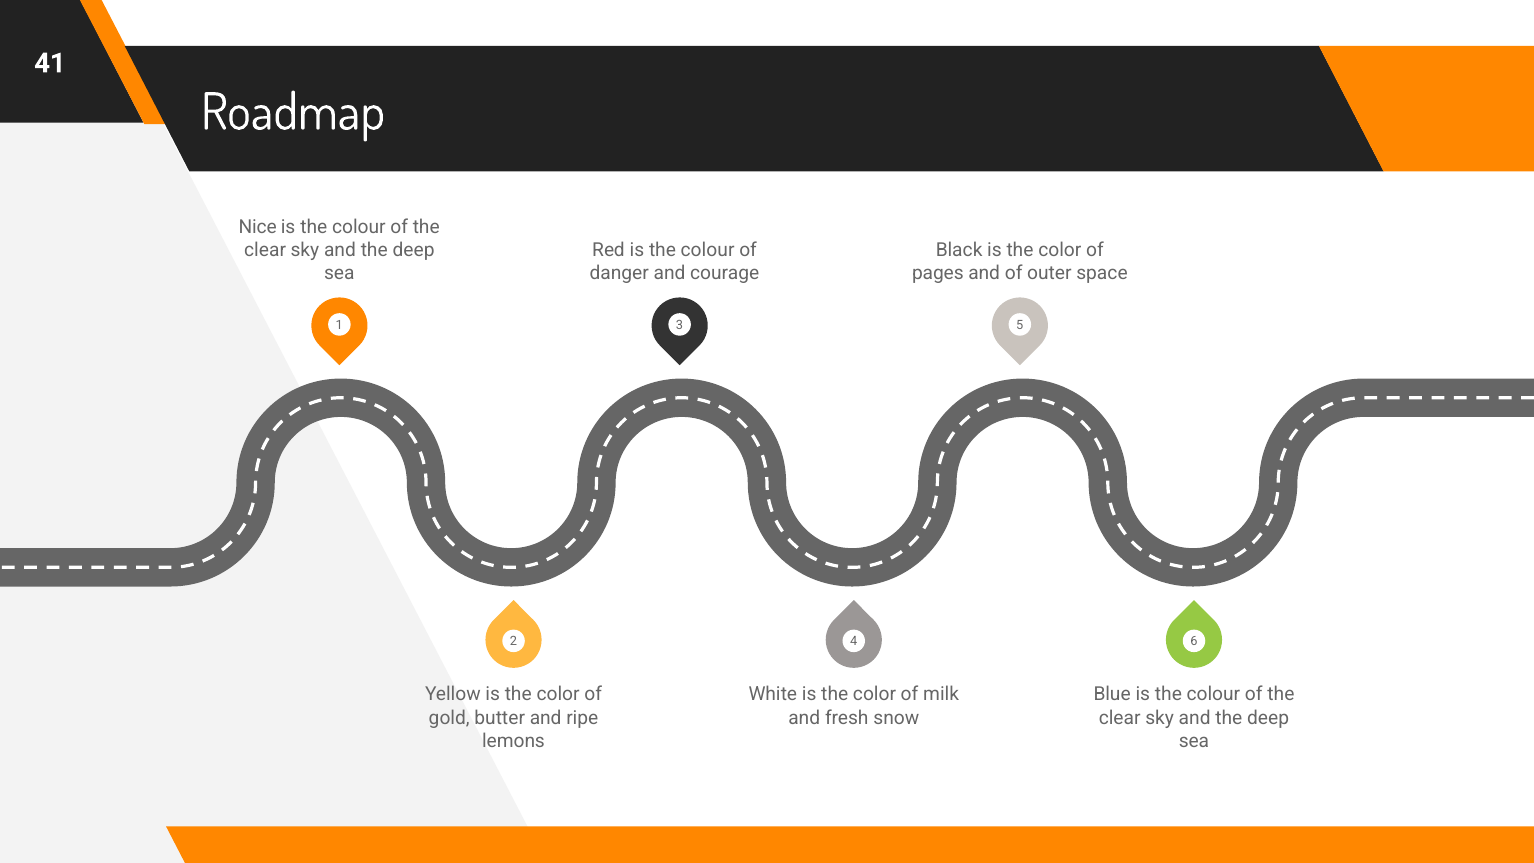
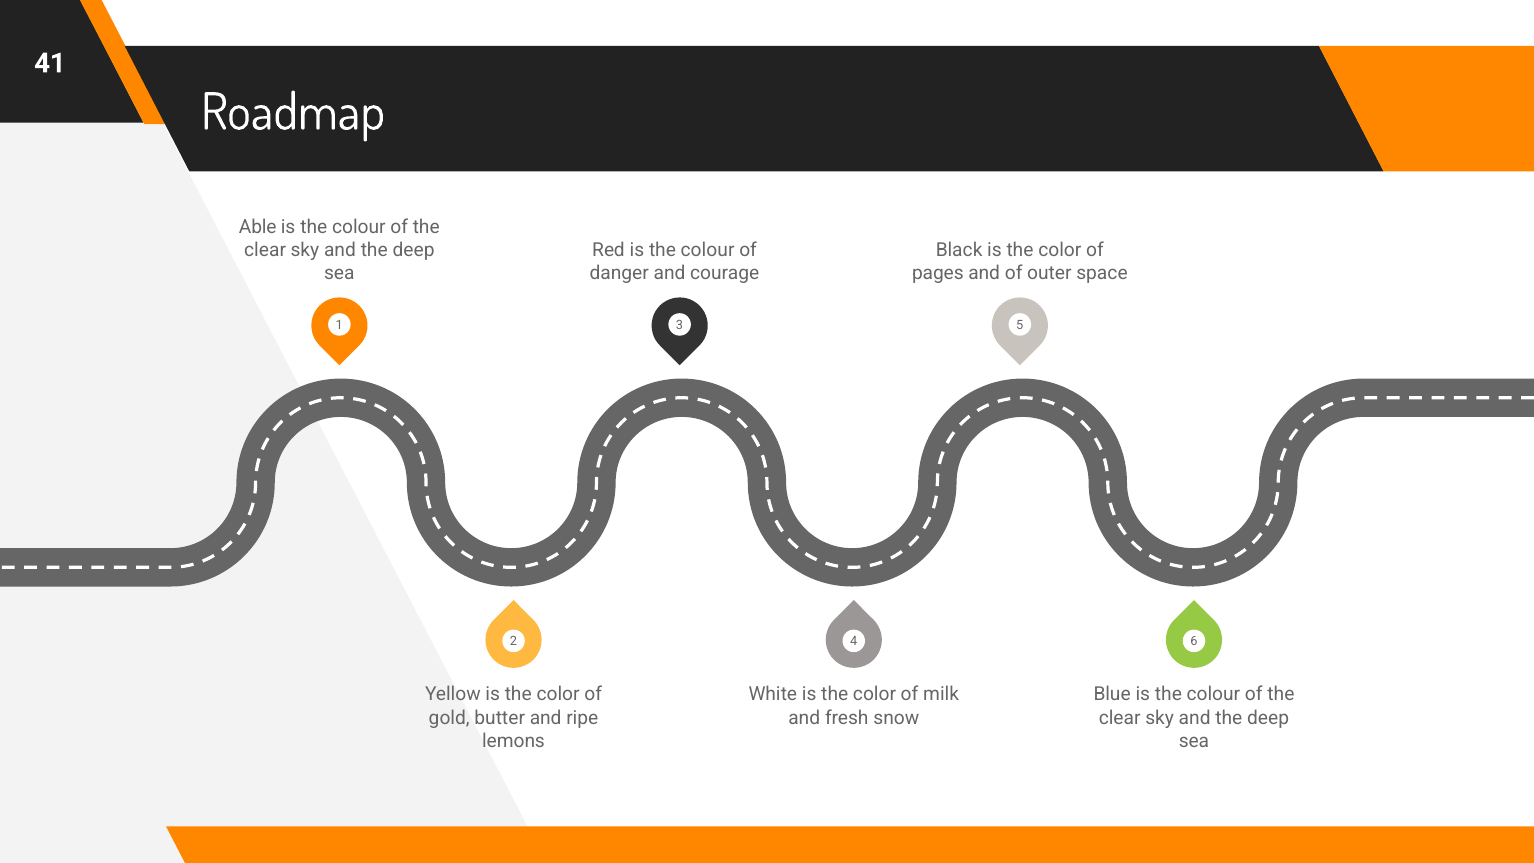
Nice: Nice -> Able
